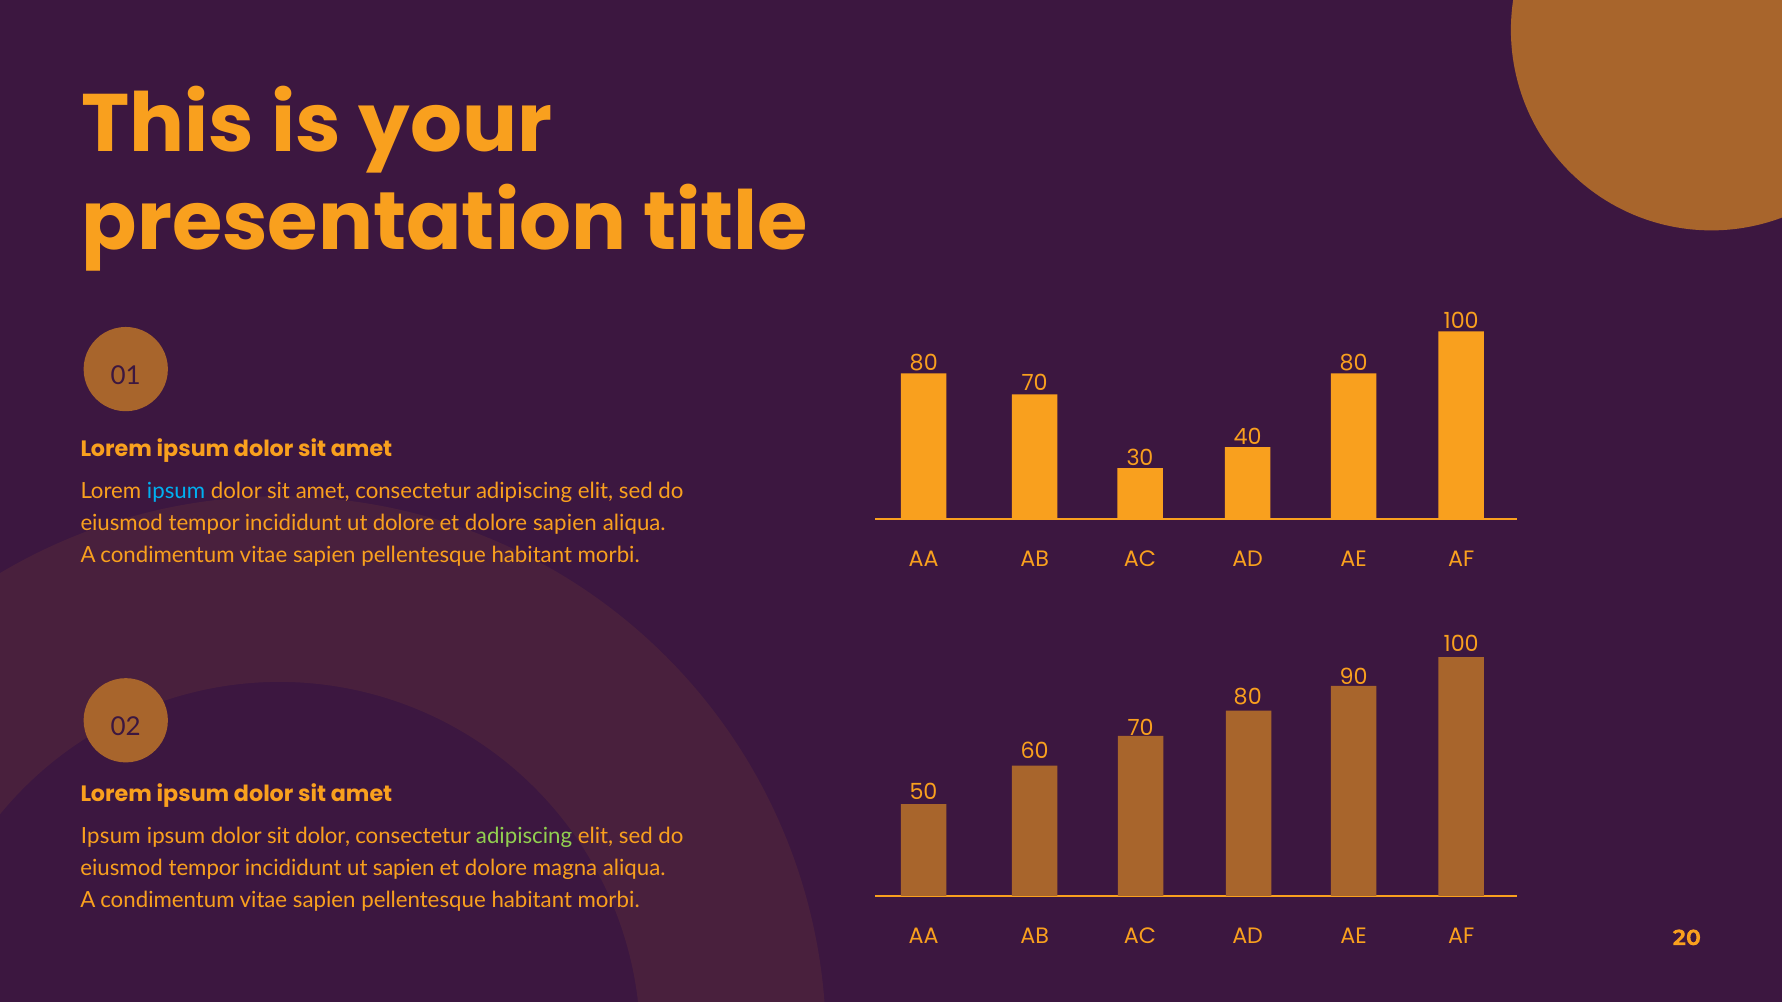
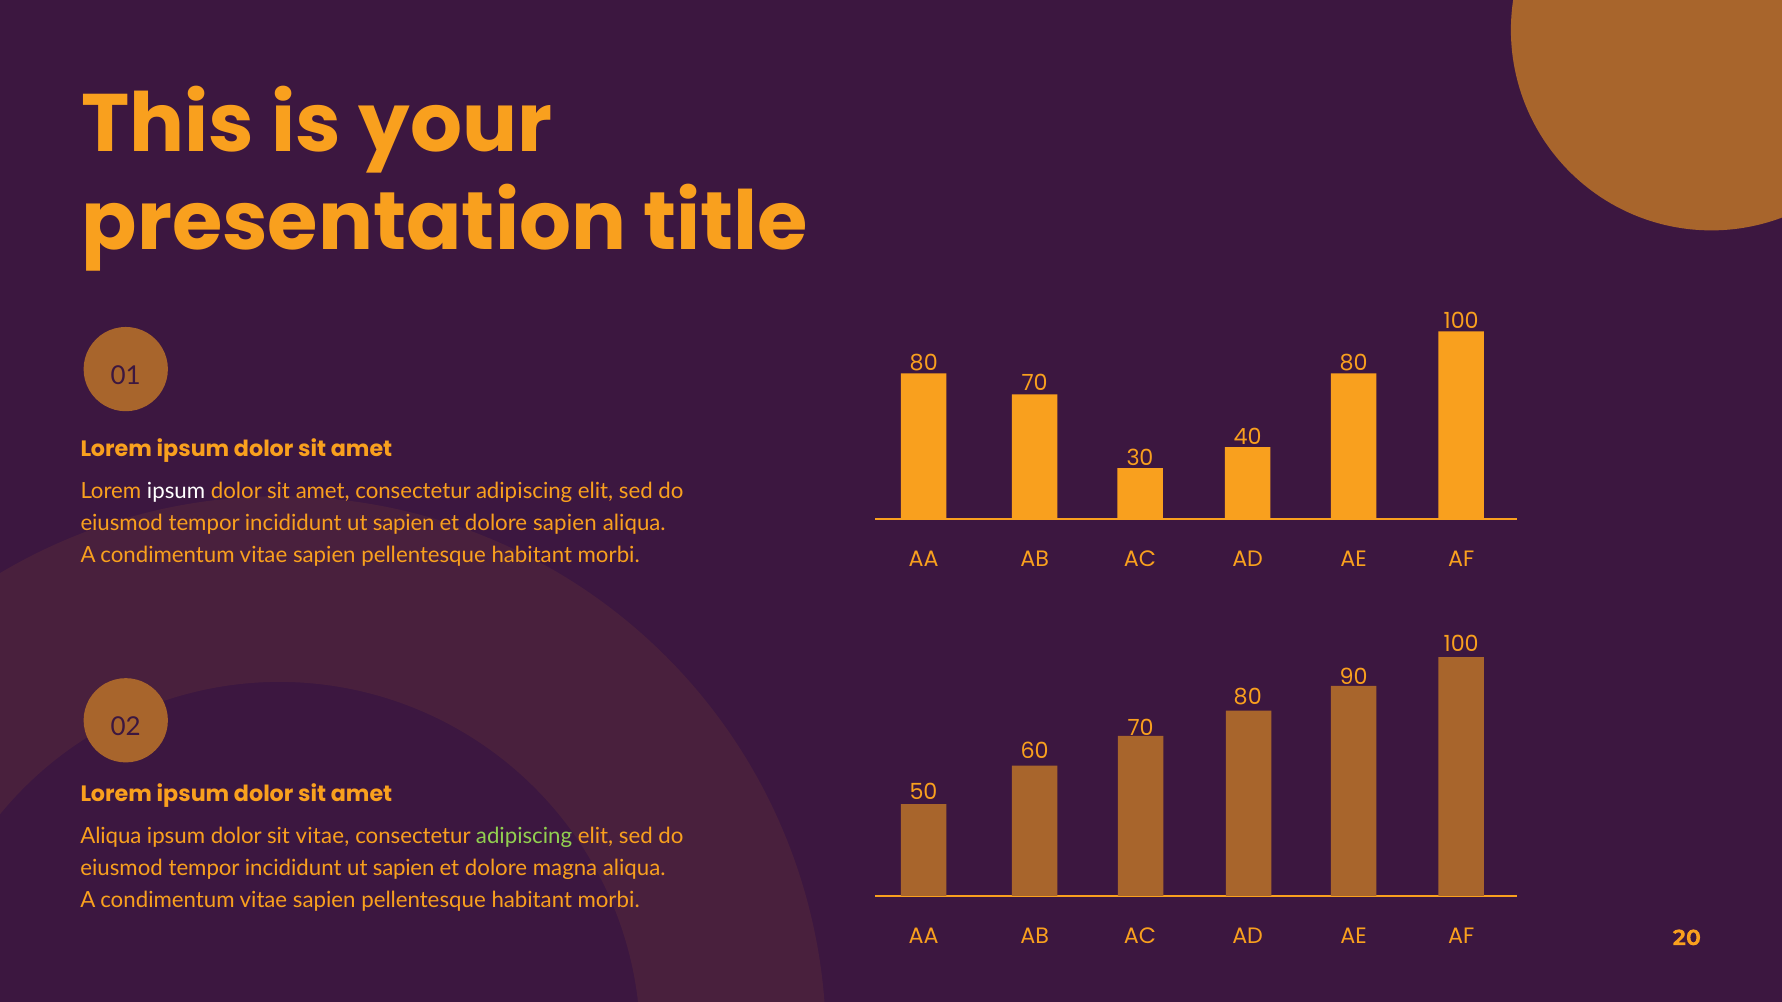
ipsum at (176, 491) colour: light blue -> white
dolore at (404, 523): dolore -> sapien
Ipsum at (111, 836): Ipsum -> Aliqua
sit dolor: dolor -> vitae
